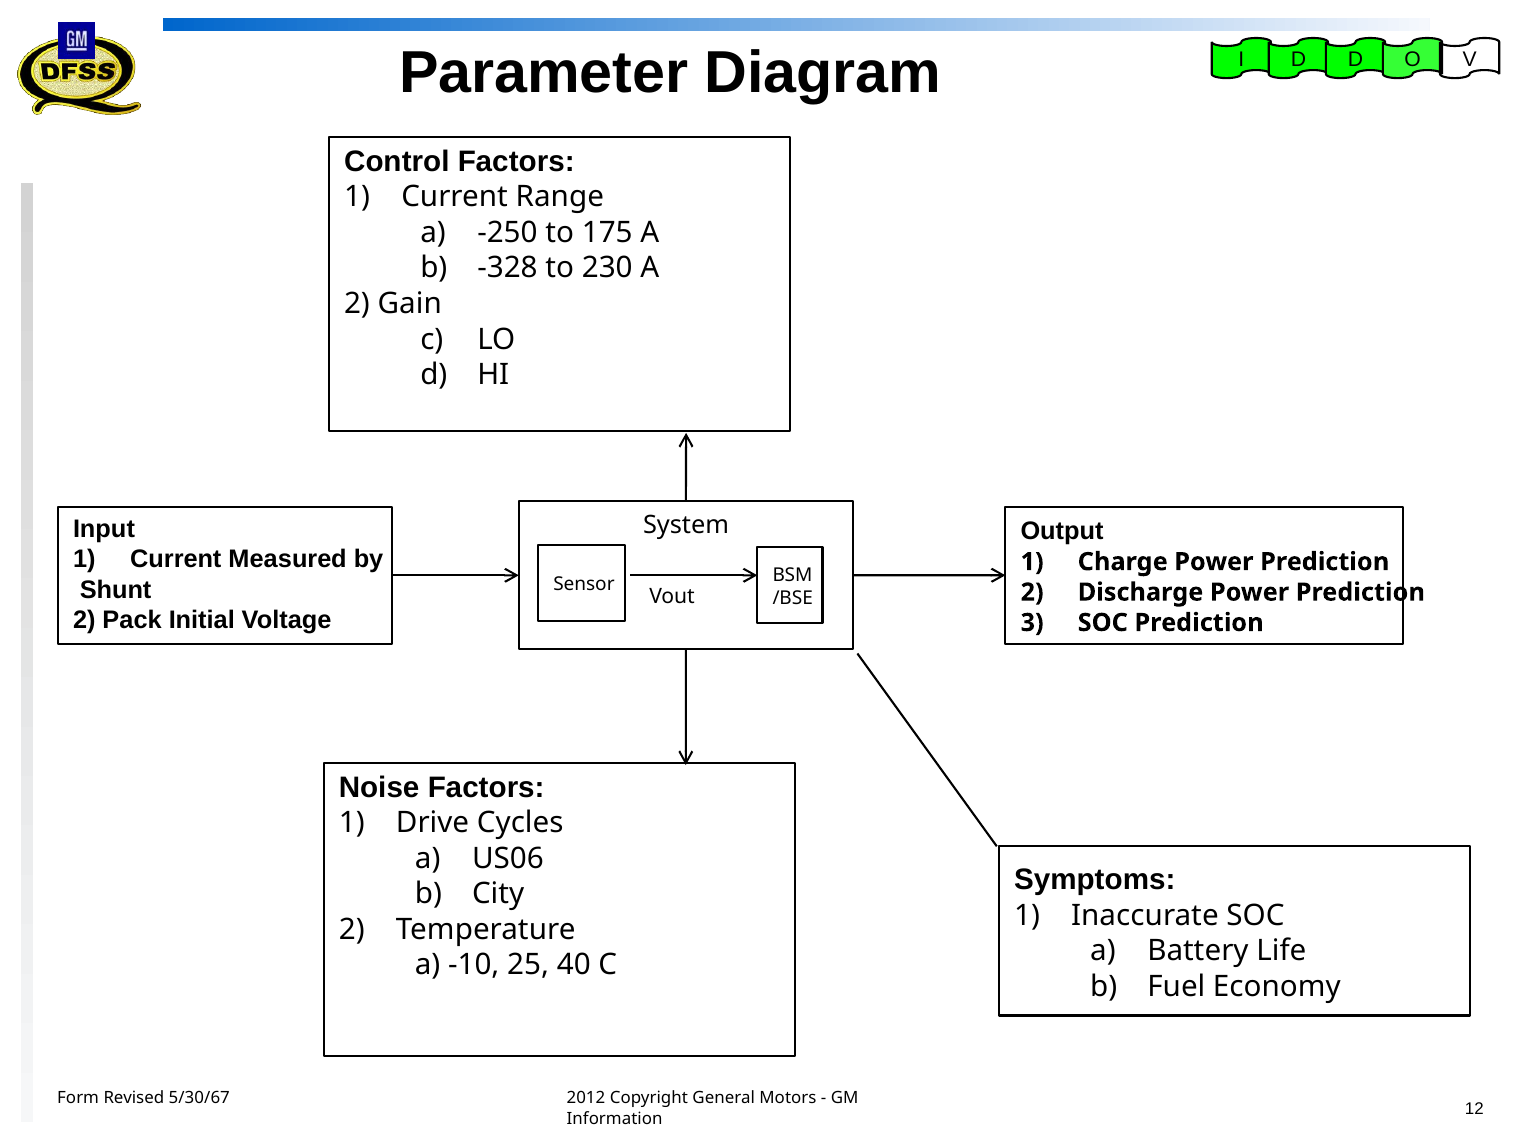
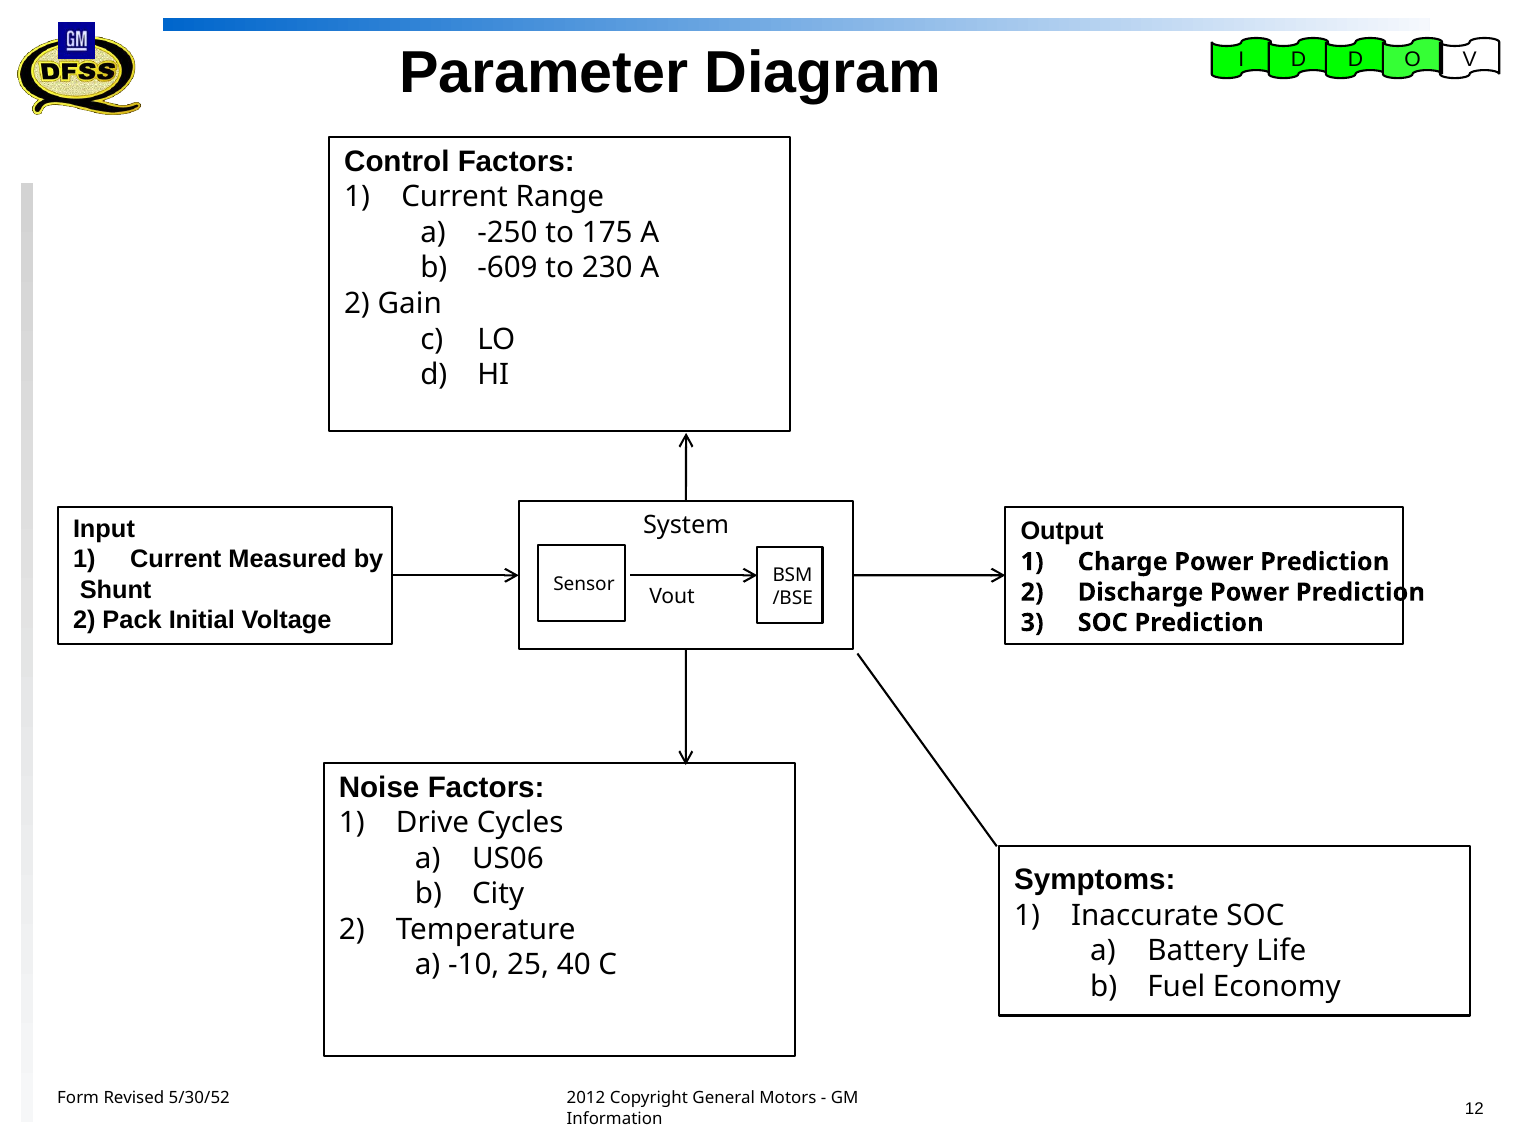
-328: -328 -> -609
5/30/67: 5/30/67 -> 5/30/52
